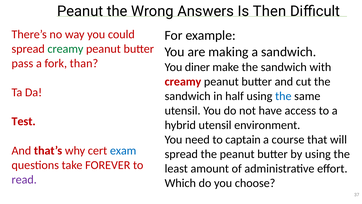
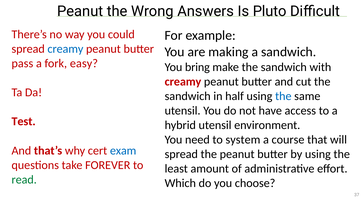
Then: Then -> Pluto
creamy at (65, 49) colour: green -> blue
than: than -> easy
diner: diner -> bring
captain: captain -> system
read colour: purple -> green
